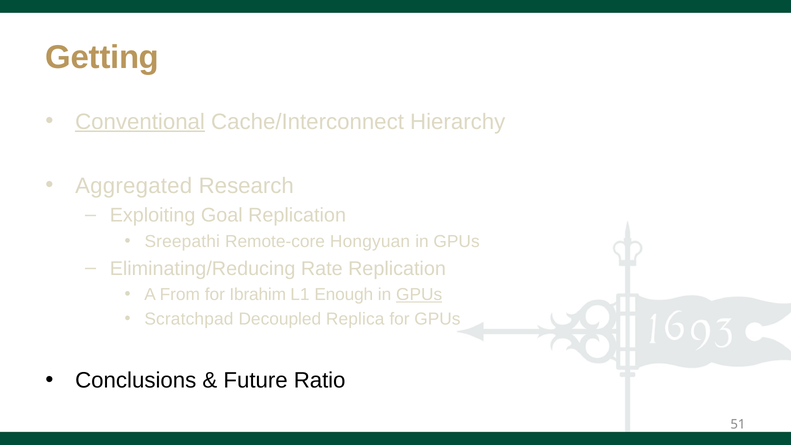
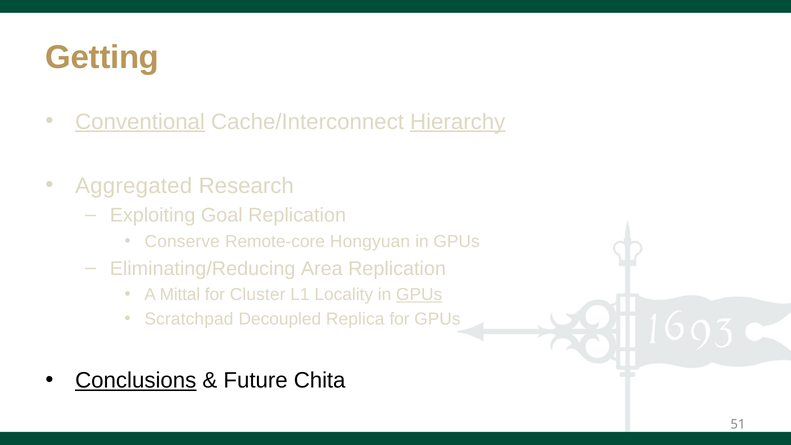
Hierarchy underline: none -> present
Sreepathi: Sreepathi -> Conserve
Rate: Rate -> Area
From: From -> Mittal
Ibrahim: Ibrahim -> Cluster
Enough: Enough -> Locality
Conclusions underline: none -> present
Ratio: Ratio -> Chita
